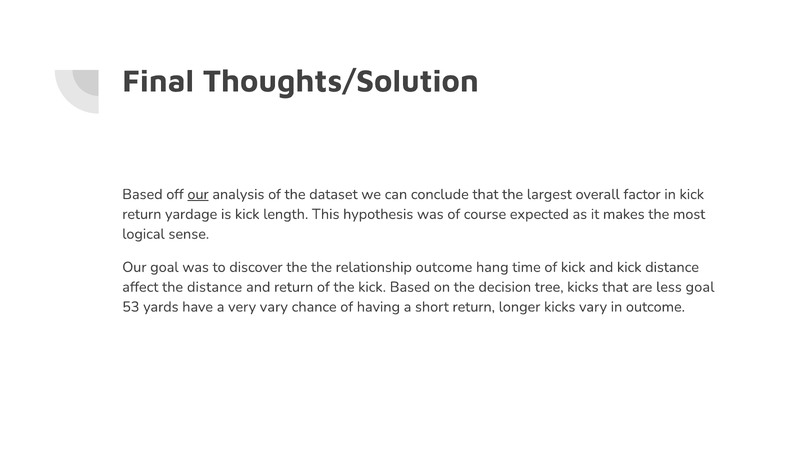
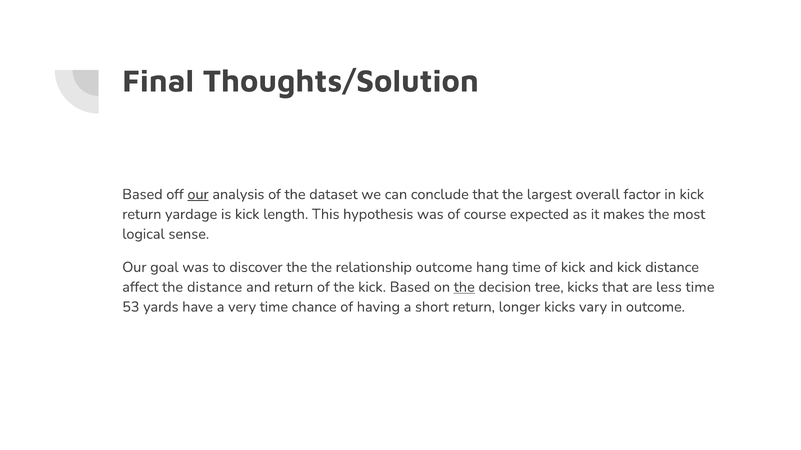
the at (464, 287) underline: none -> present
less goal: goal -> time
very vary: vary -> time
